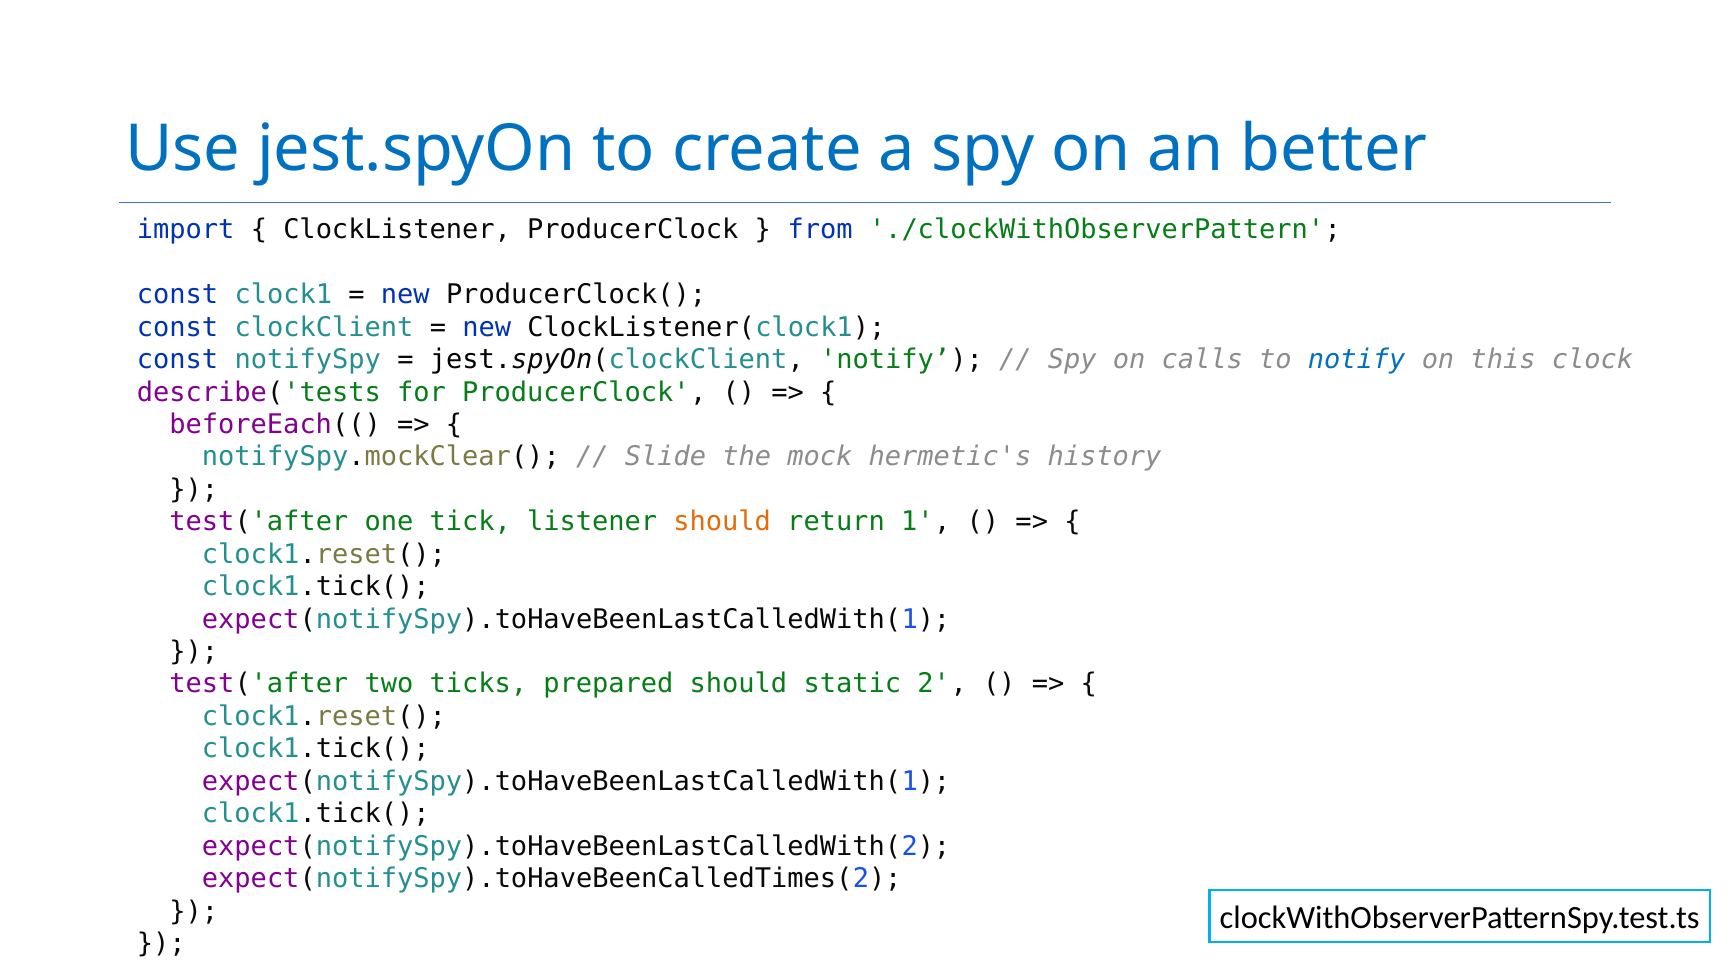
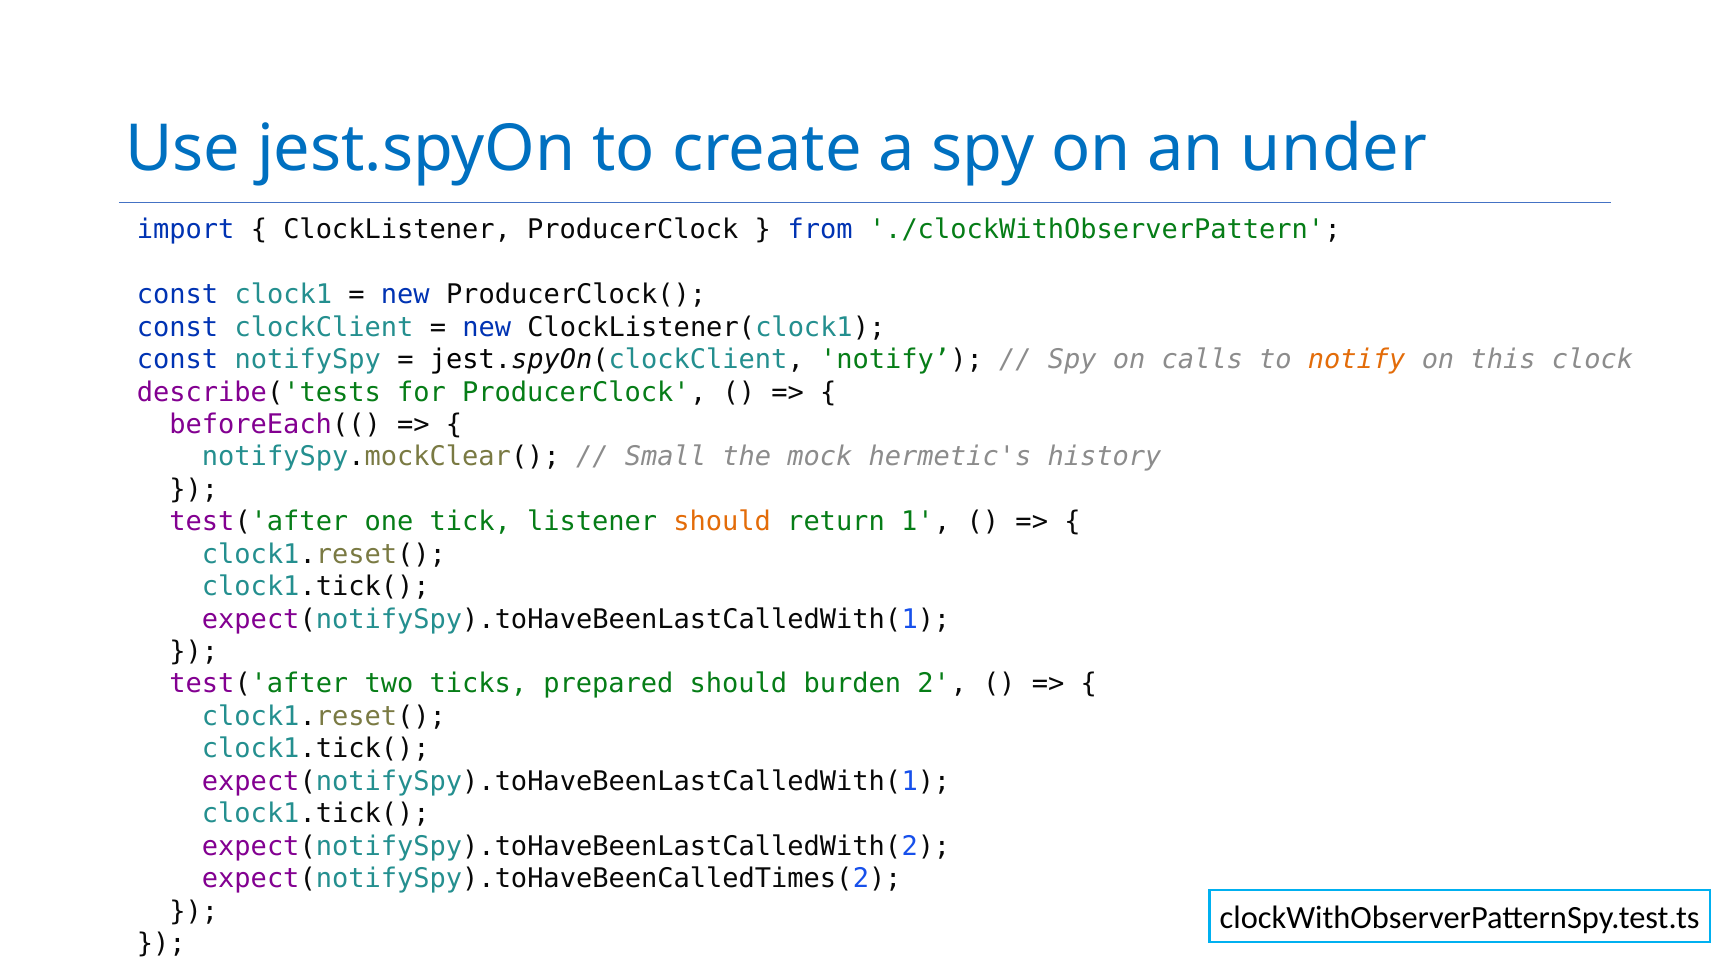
better: better -> under
notify at (1357, 360) colour: blue -> orange
Slide: Slide -> Small
static: static -> burden
